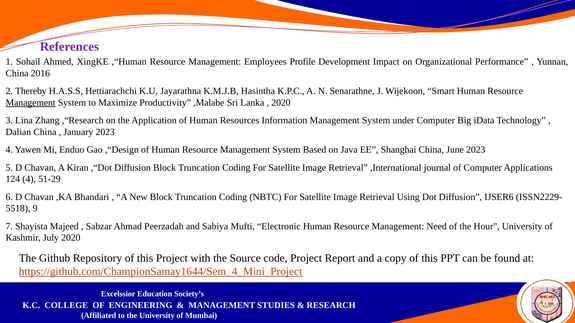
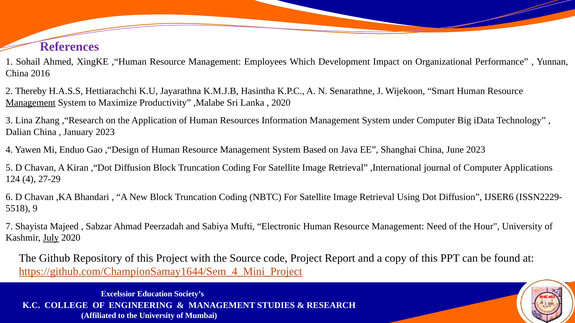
Profile: Profile -> Which
51-29: 51-29 -> 27-29
July underline: none -> present
